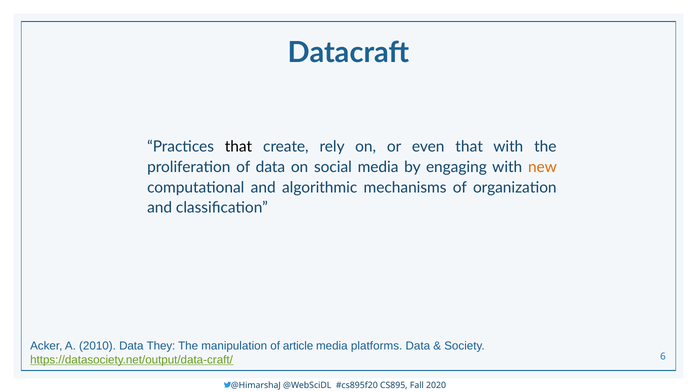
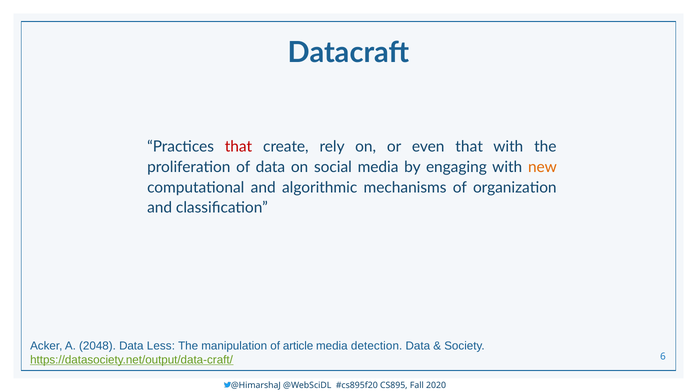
that at (239, 147) colour: black -> red
2010: 2010 -> 2048
They: They -> Less
platforms: platforms -> detection
